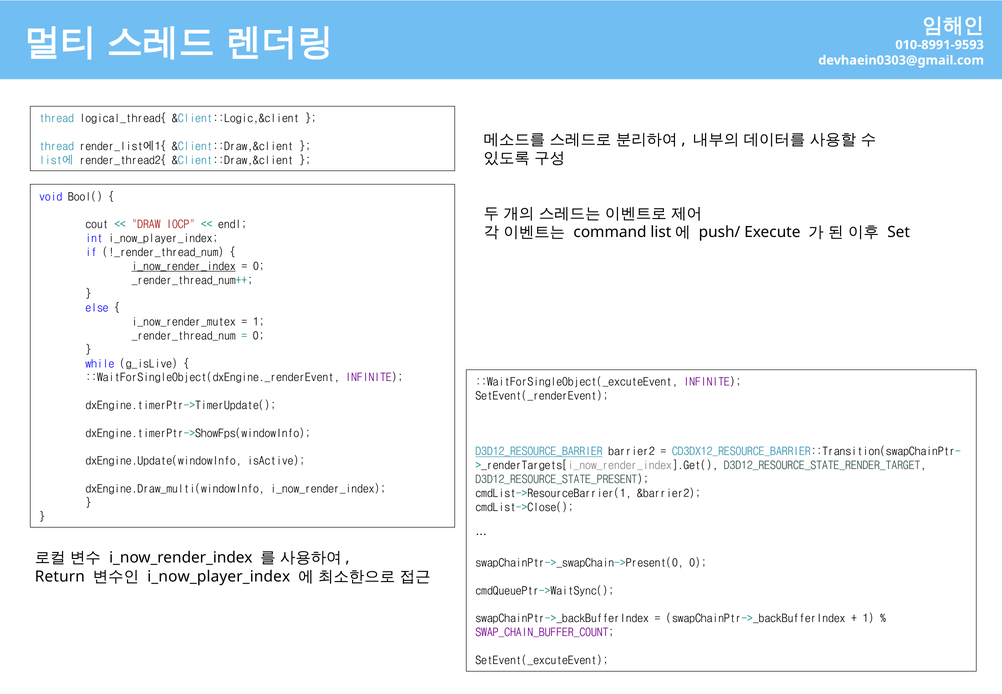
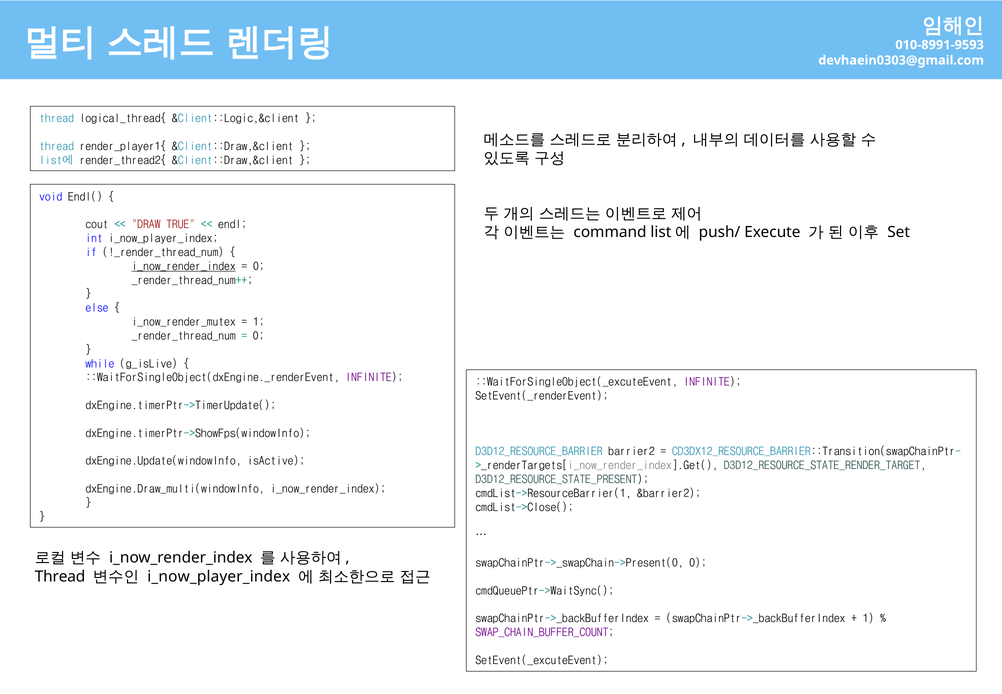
render_list에1{: render_list에1{ -> render_player1{
Bool(: Bool( -> Endl(
IOCP: IOCP -> TRUE
D3D12_RESOURCE_BARRIER underline: present -> none
Return at (60, 576): Return -> Thread
